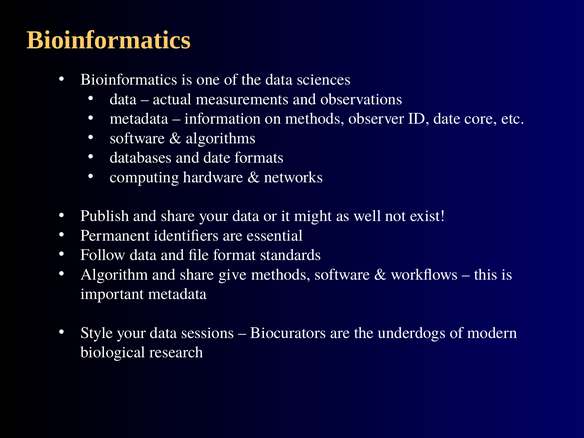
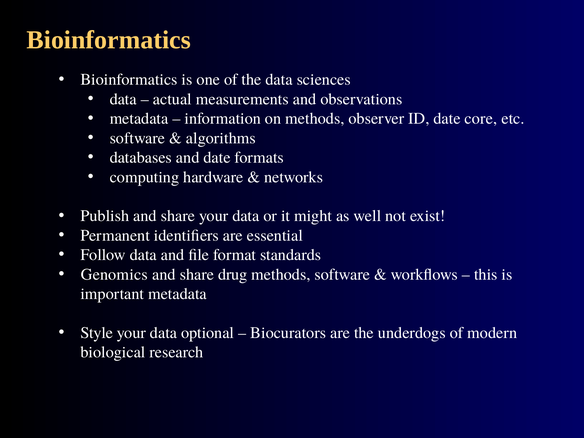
Algorithm: Algorithm -> Genomics
give: give -> drug
sessions: sessions -> optional
